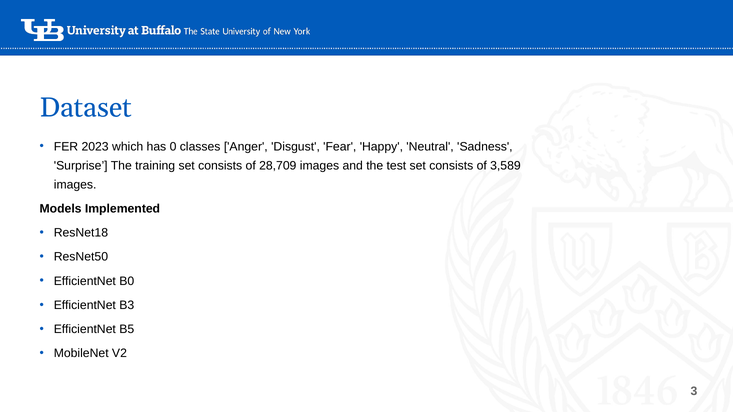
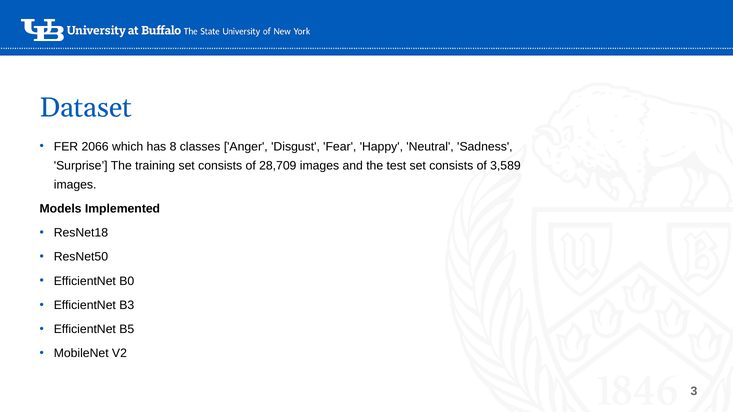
2023: 2023 -> 2066
0: 0 -> 8
